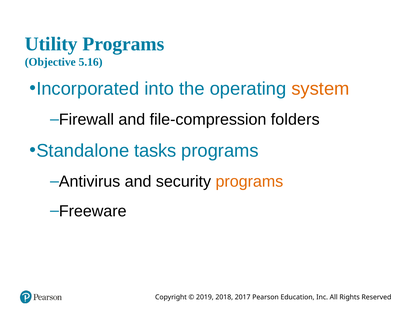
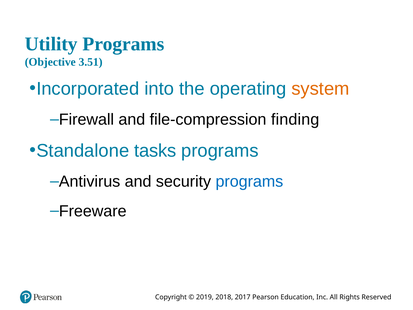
5.16: 5.16 -> 3.51
folders: folders -> finding
programs at (249, 181) colour: orange -> blue
